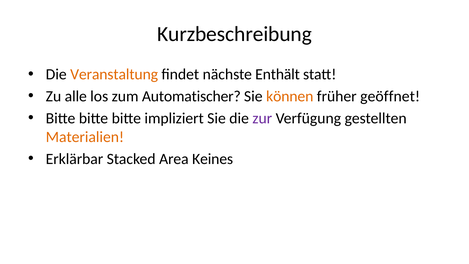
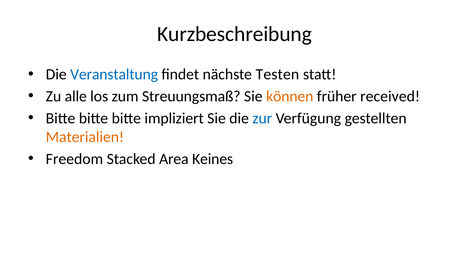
Veranstaltung colour: orange -> blue
Enthält: Enthält -> Testen
Automatischer: Automatischer -> Streuungsmaß
geöffnet: geöffnet -> received
zur colour: purple -> blue
Erklärbar: Erklärbar -> Freedom
